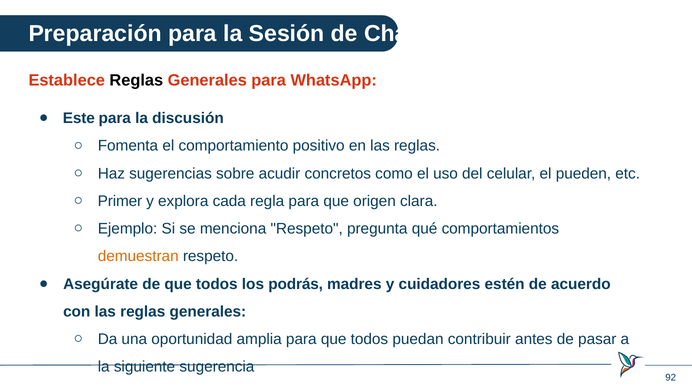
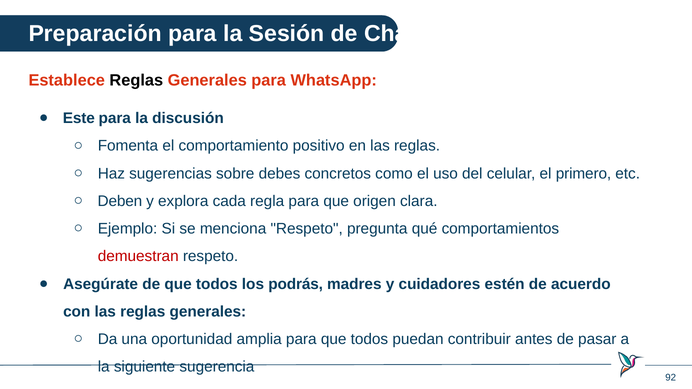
acudir: acudir -> debes
pueden: pueden -> primero
Primer: Primer -> Deben
demuestran colour: orange -> red
